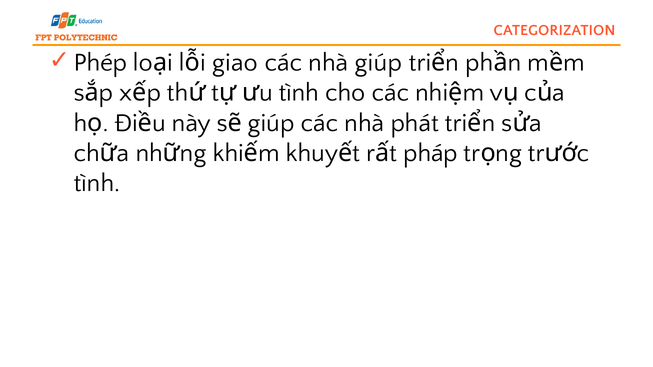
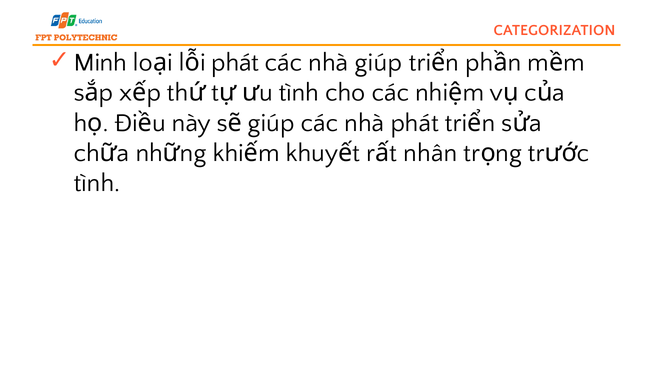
Phép: Phép -> Minh
giao at (235, 63): giao -> phát
pháp: pháp -> nhân
